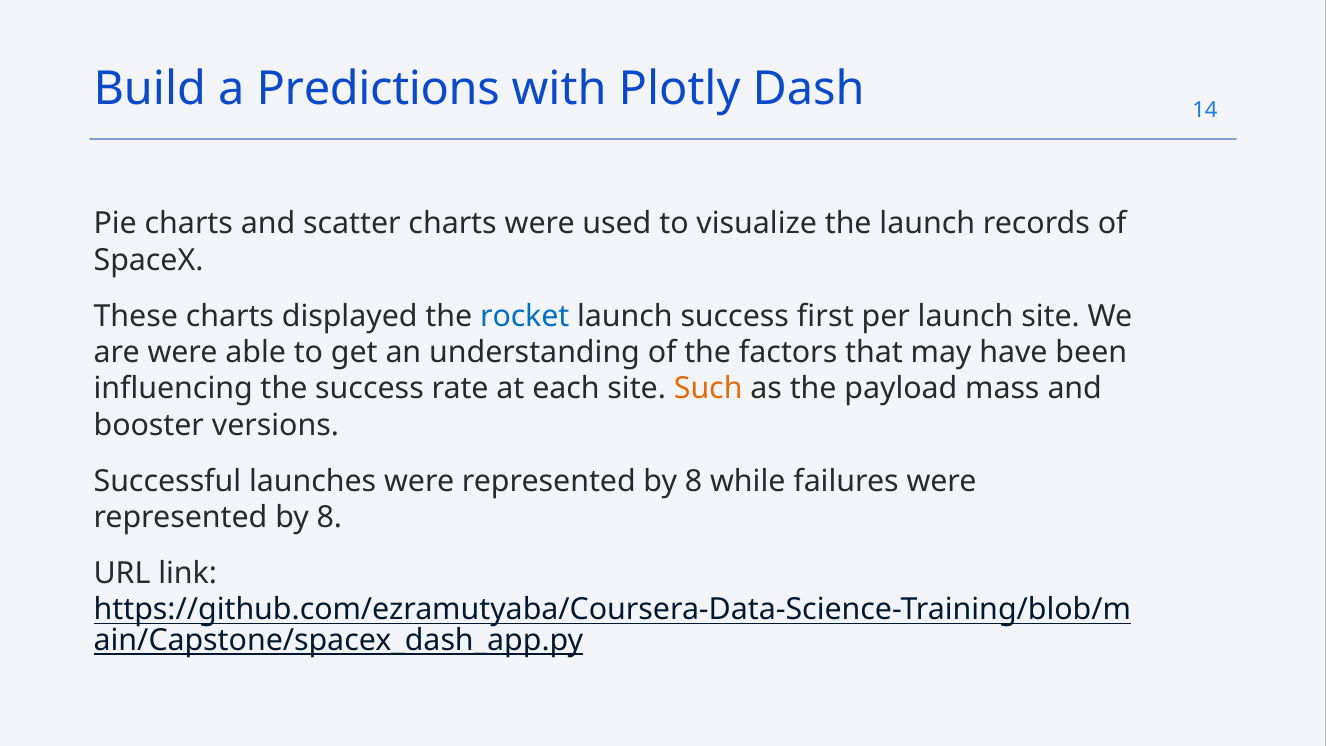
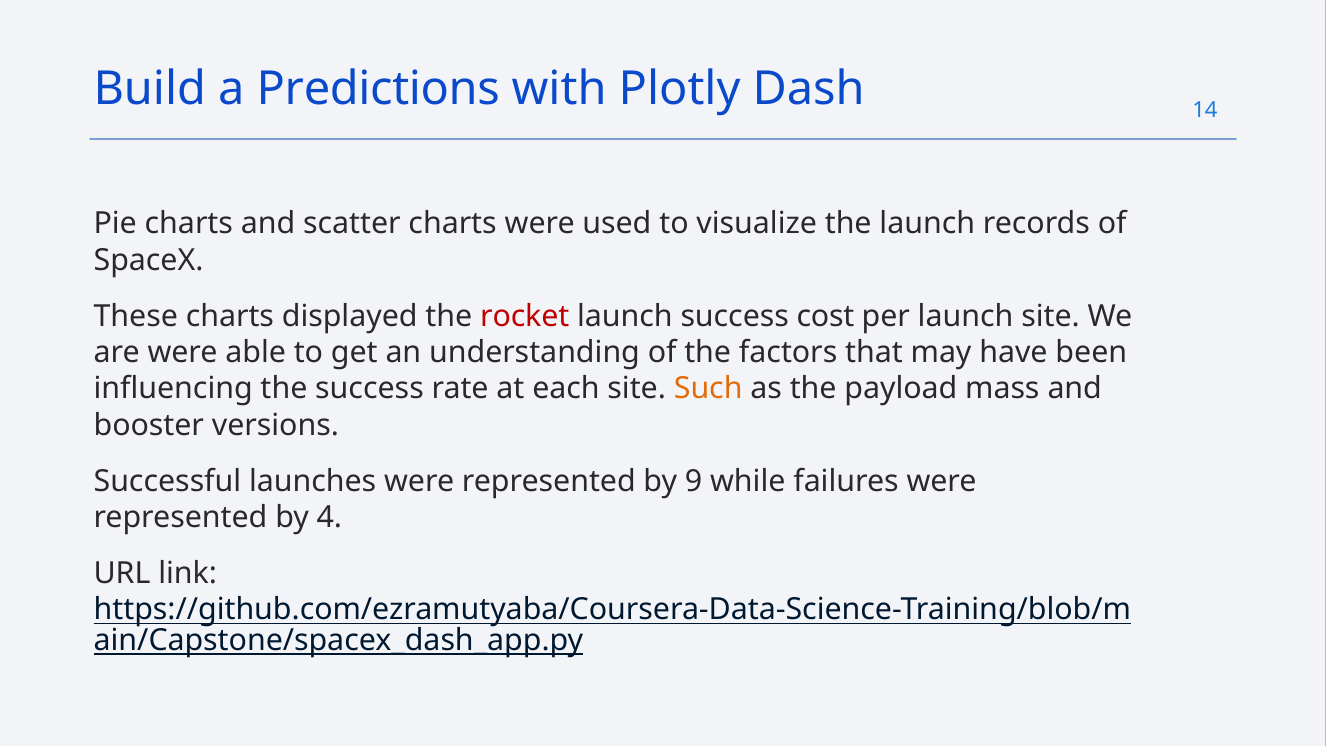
rocket colour: blue -> red
first: first -> cost
8 at (694, 481): 8 -> 9
8 at (329, 517): 8 -> 4
